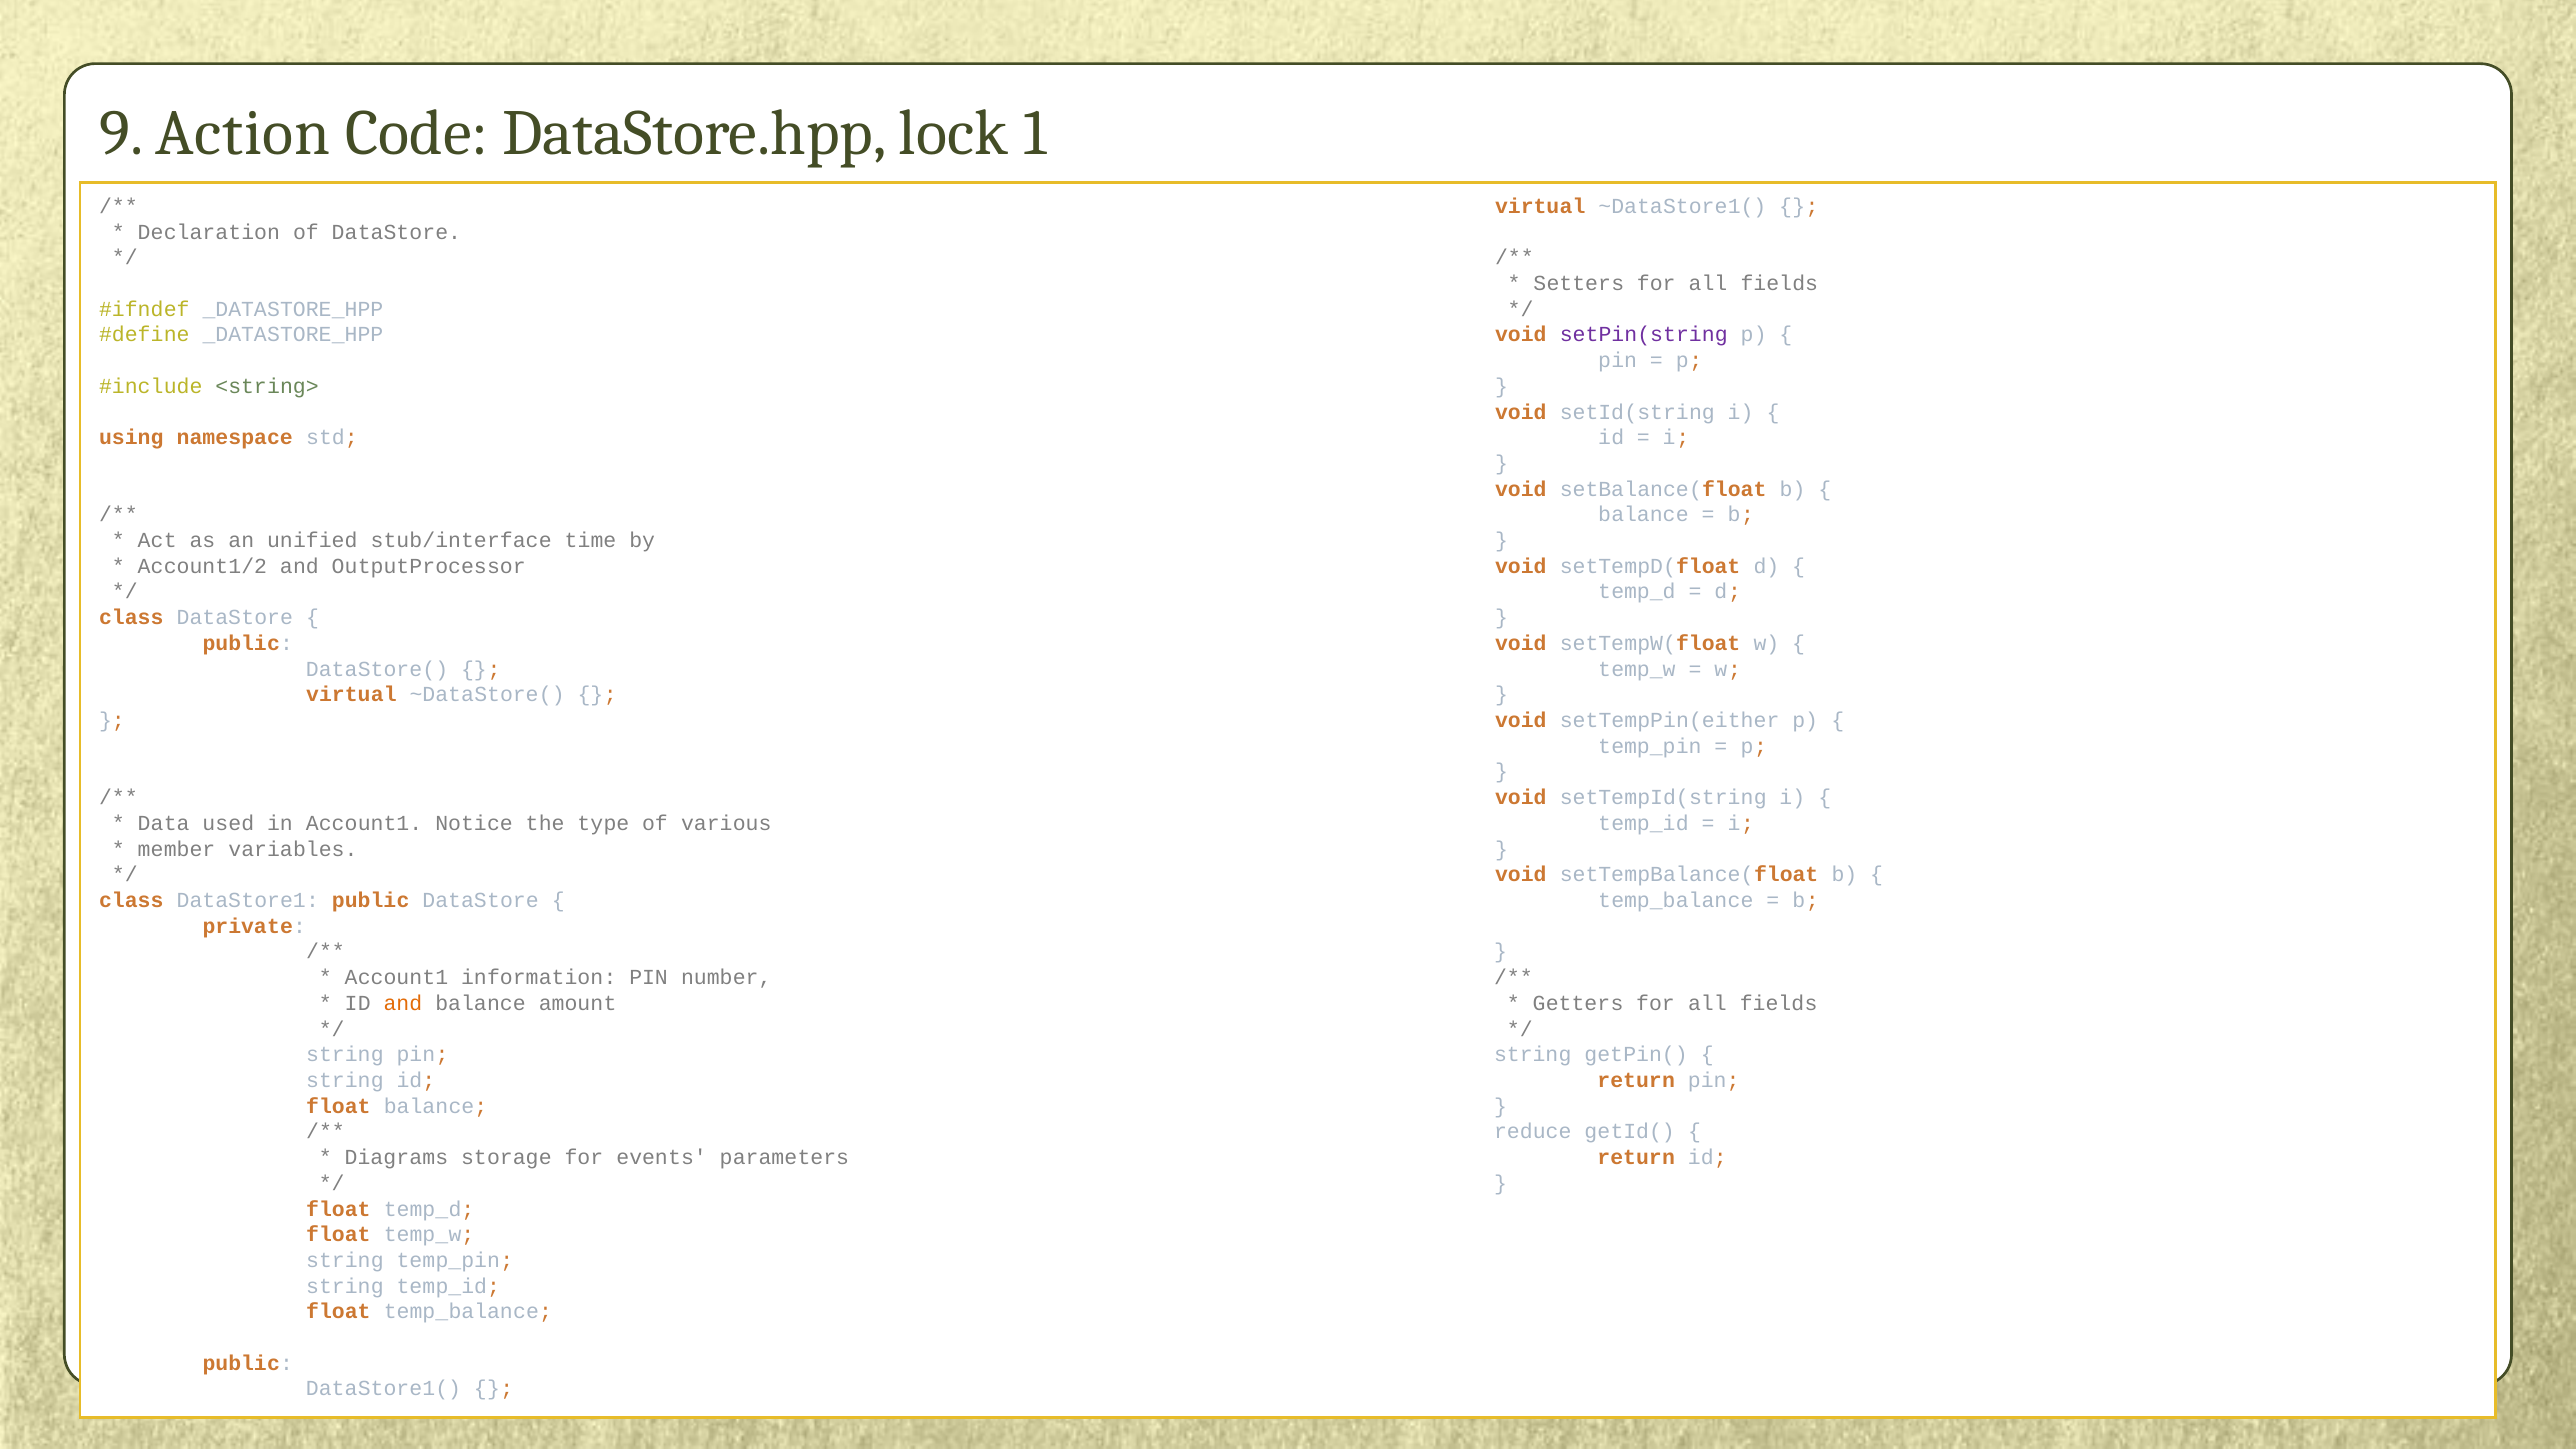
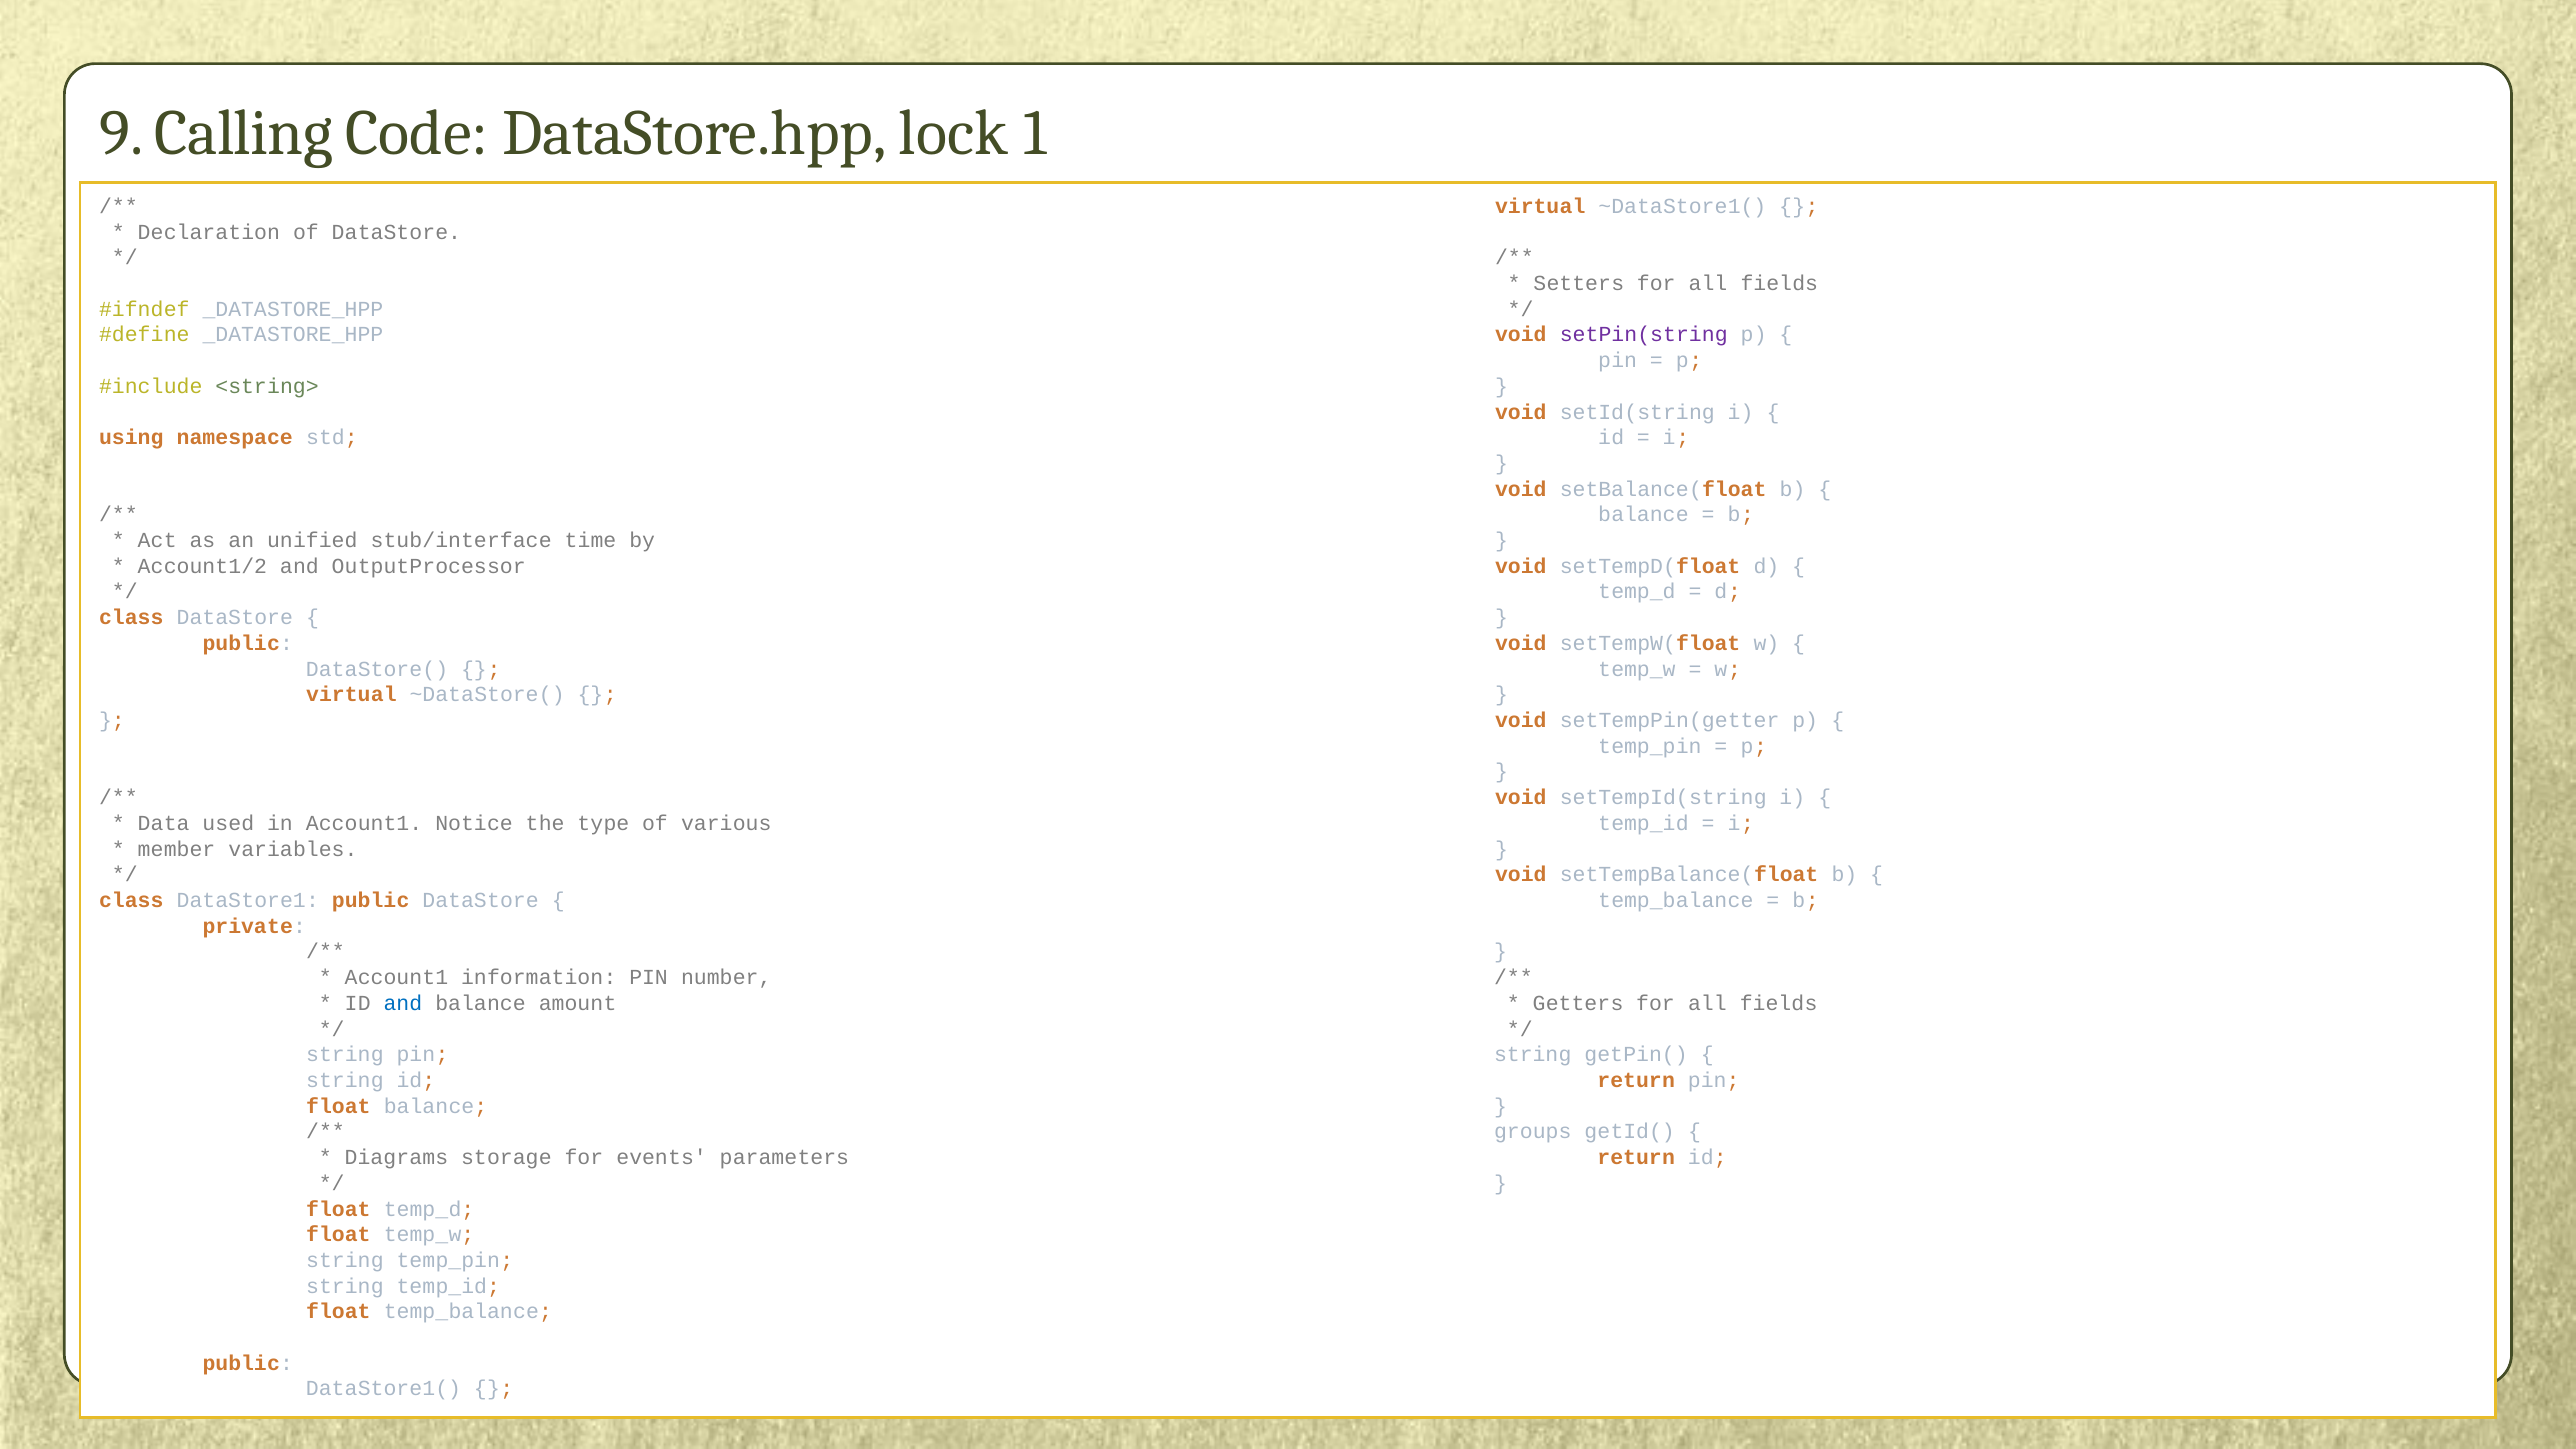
Action: Action -> Calling
setTempPin(either: setTempPin(either -> setTempPin(getter
and at (403, 1004) colour: orange -> blue
reduce: reduce -> groups
